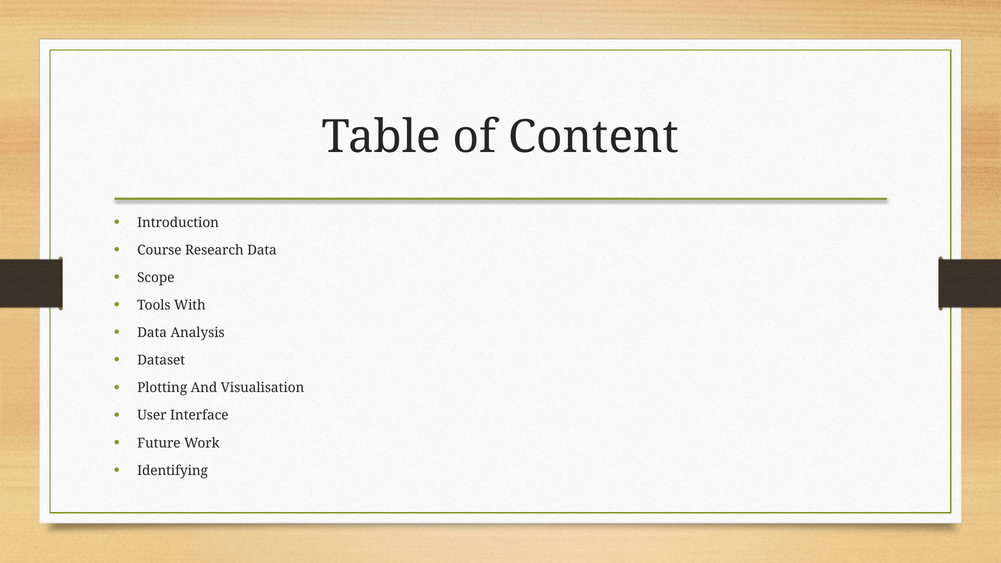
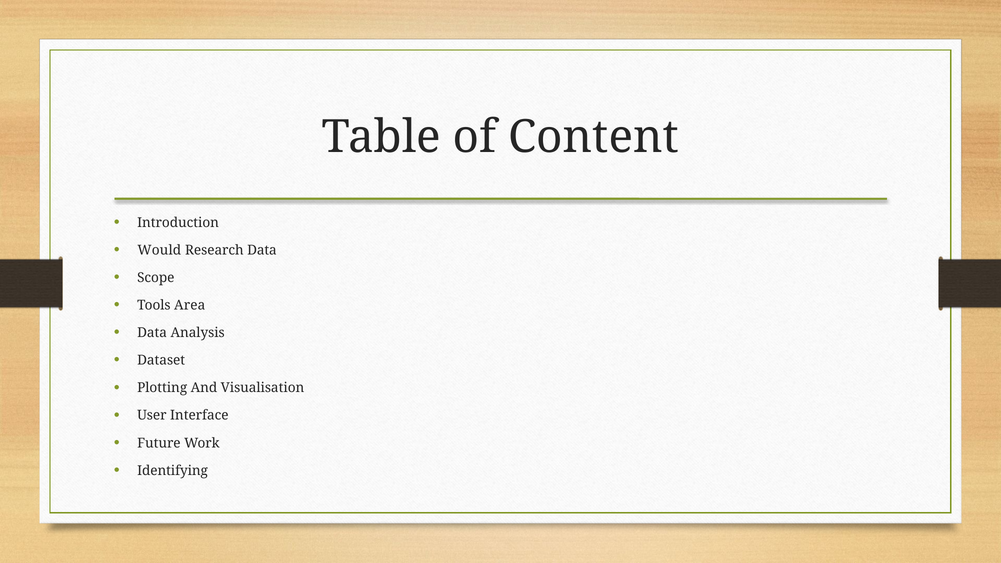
Course: Course -> Would
With: With -> Area
